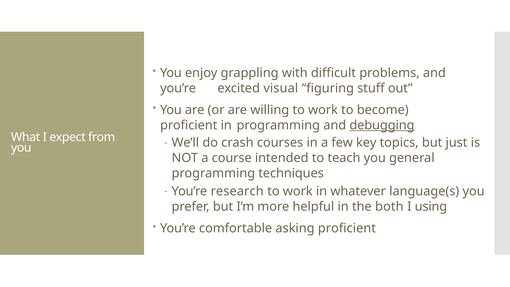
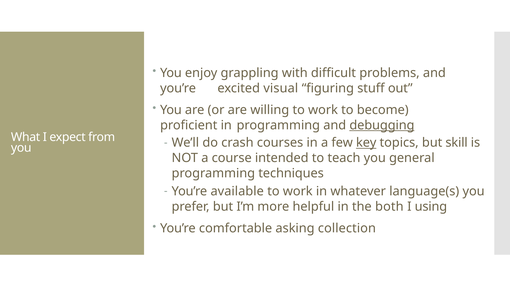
key underline: none -> present
just: just -> skill
research: research -> available
asking proficient: proficient -> collection
